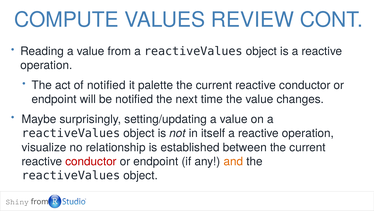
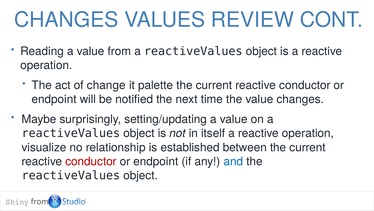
COMPUTE at (66, 20): COMPUTE -> CHANGES
of notified: notified -> change
and colour: orange -> blue
